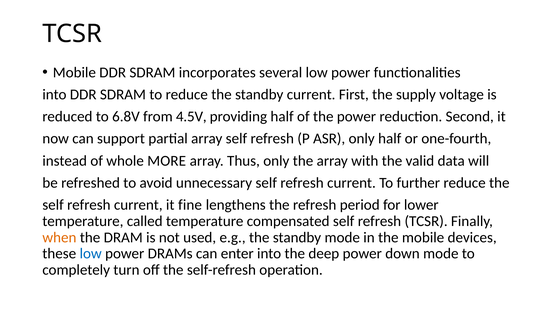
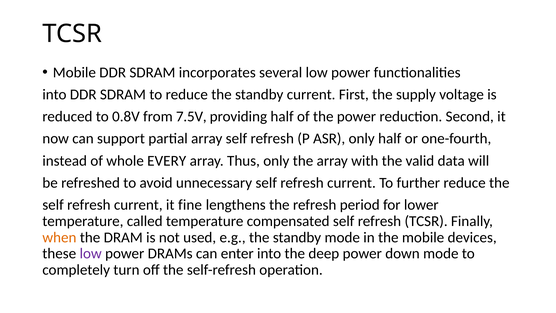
6.8V: 6.8V -> 0.8V
4.5V: 4.5V -> 7.5V
MORE: MORE -> EVERY
low at (91, 253) colour: blue -> purple
